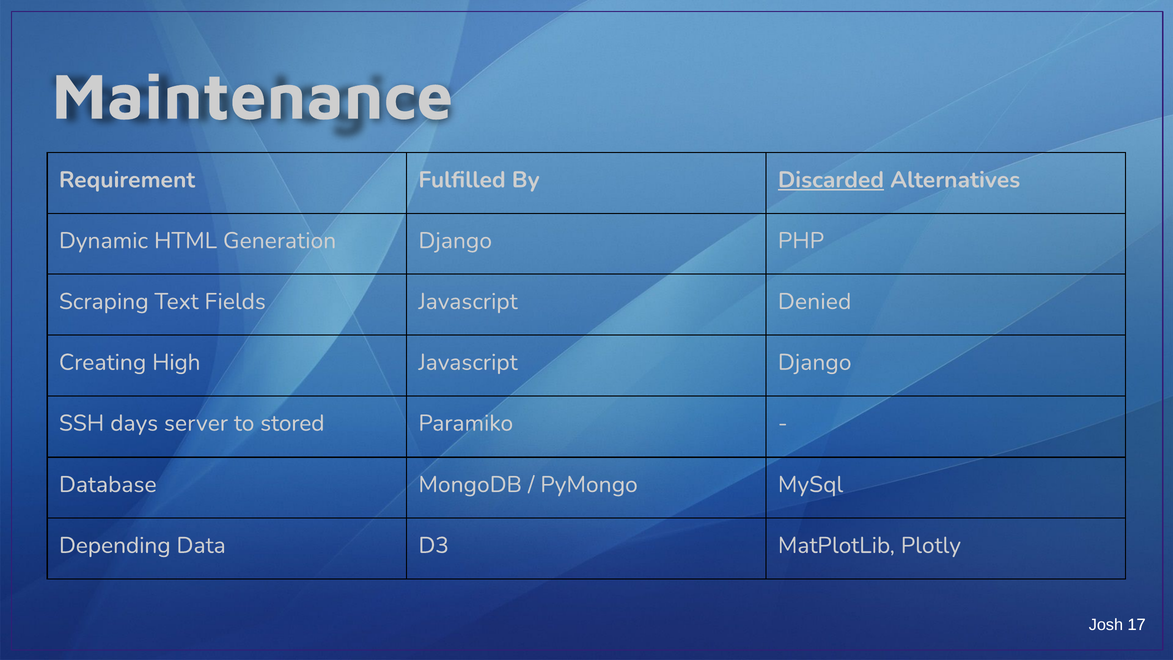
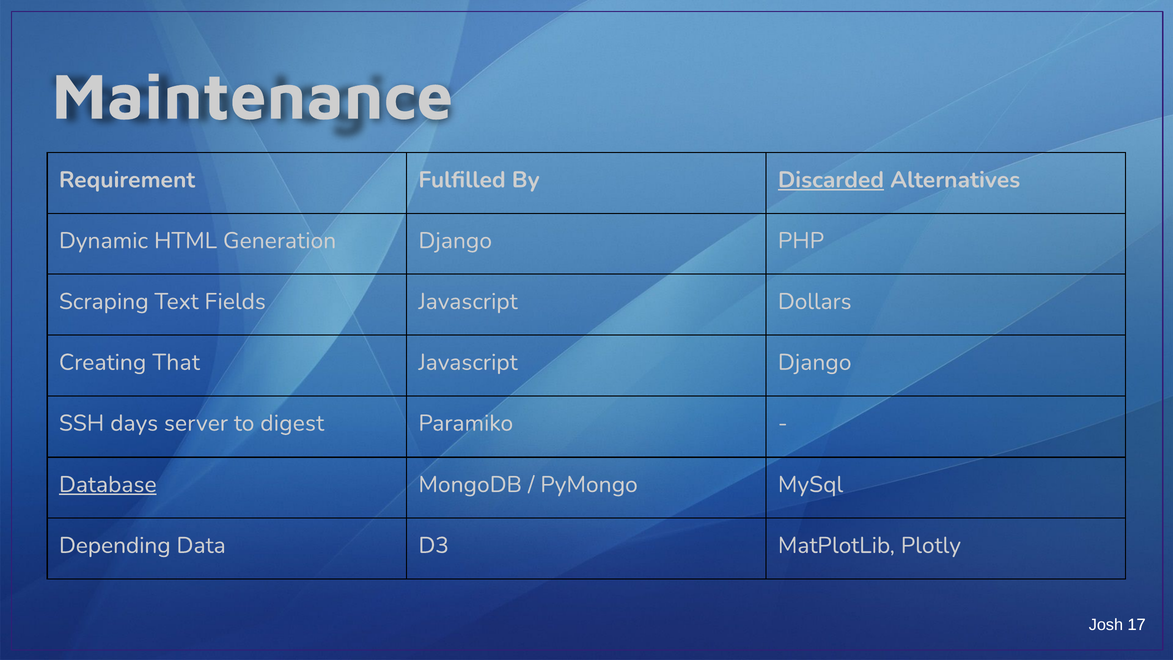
Denied: Denied -> Dollars
High: High -> That
stored: stored -> digest
Database underline: none -> present
